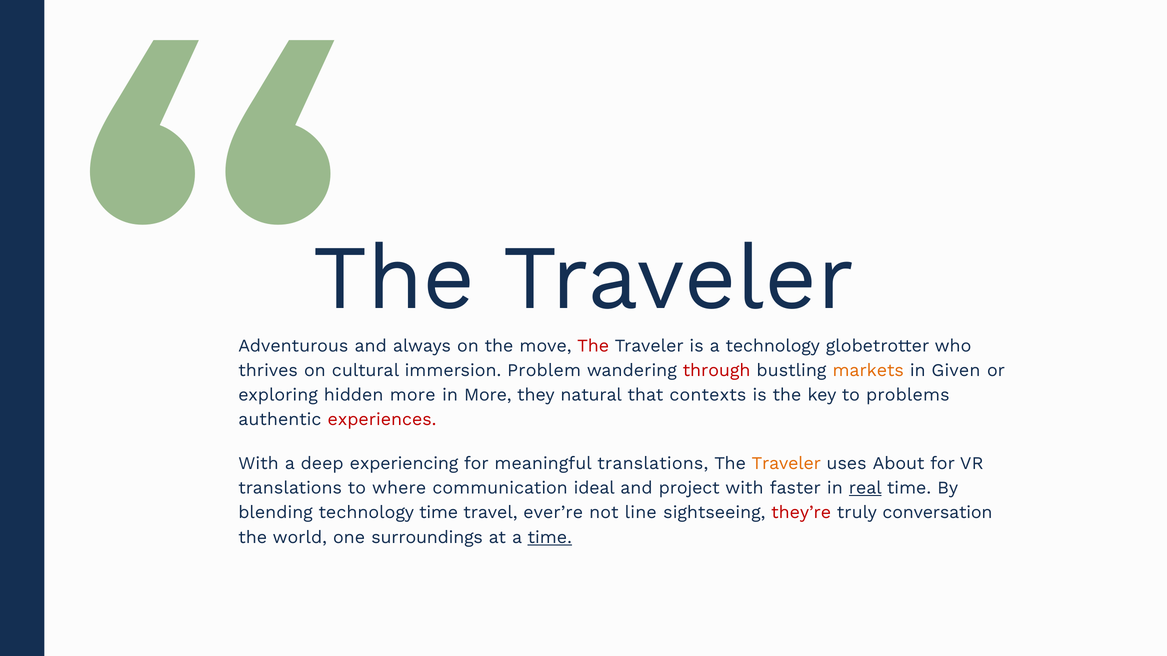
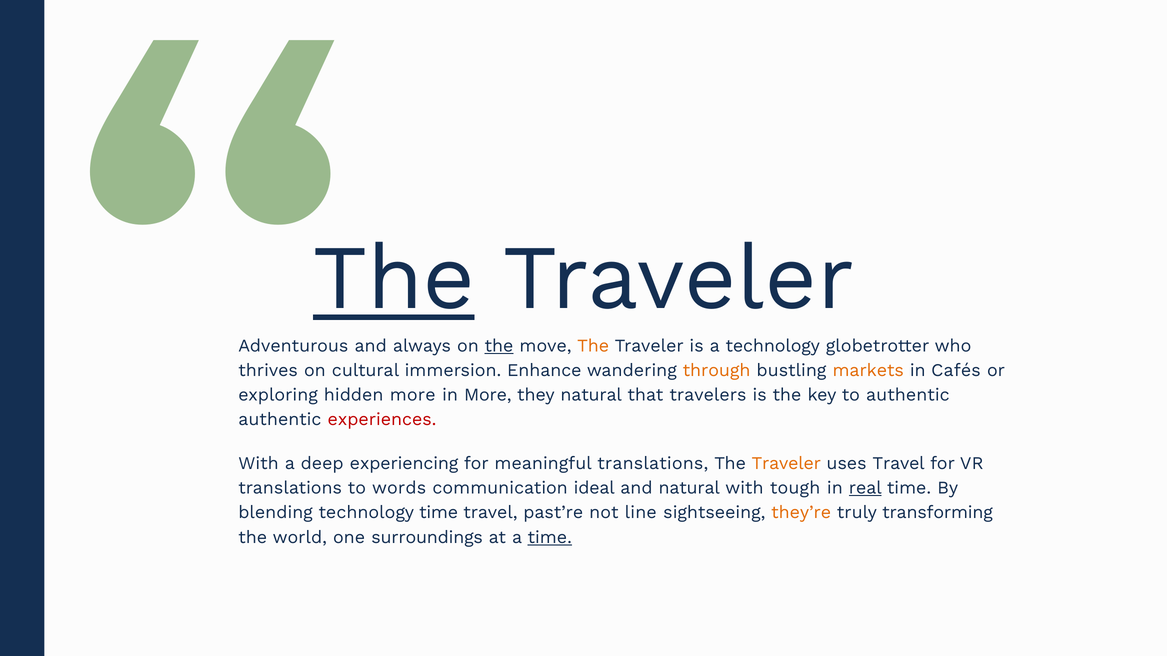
The at (394, 279) underline: none -> present
the at (499, 346) underline: none -> present
The at (593, 346) colour: red -> orange
Problem: Problem -> Enhance
through colour: red -> orange
Given: Given -> Cafés
contexts: contexts -> travelers
to problems: problems -> authentic
uses About: About -> Travel
where: where -> words
and project: project -> natural
faster: faster -> tough
ever’re: ever’re -> past’re
they’re colour: red -> orange
conversation: conversation -> transforming
